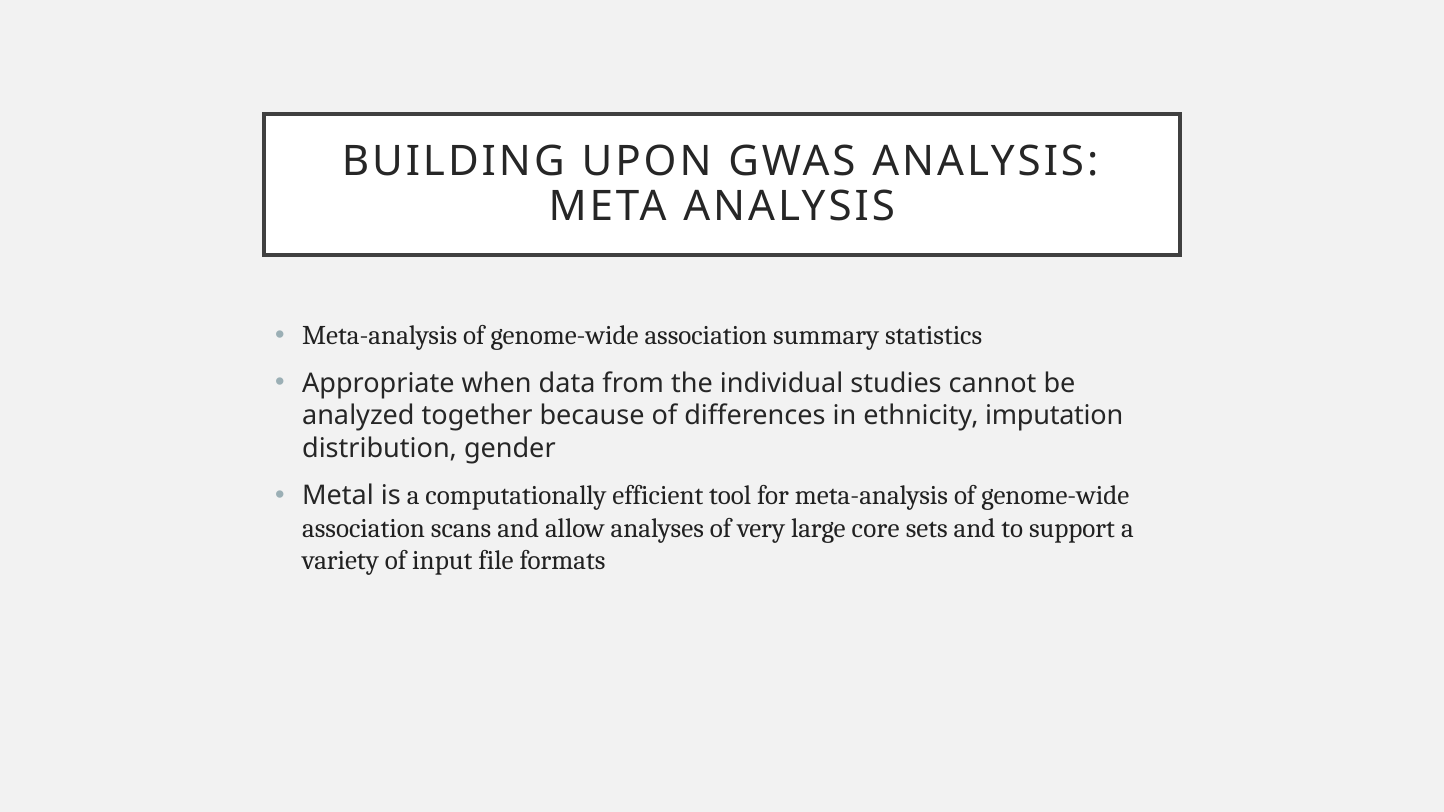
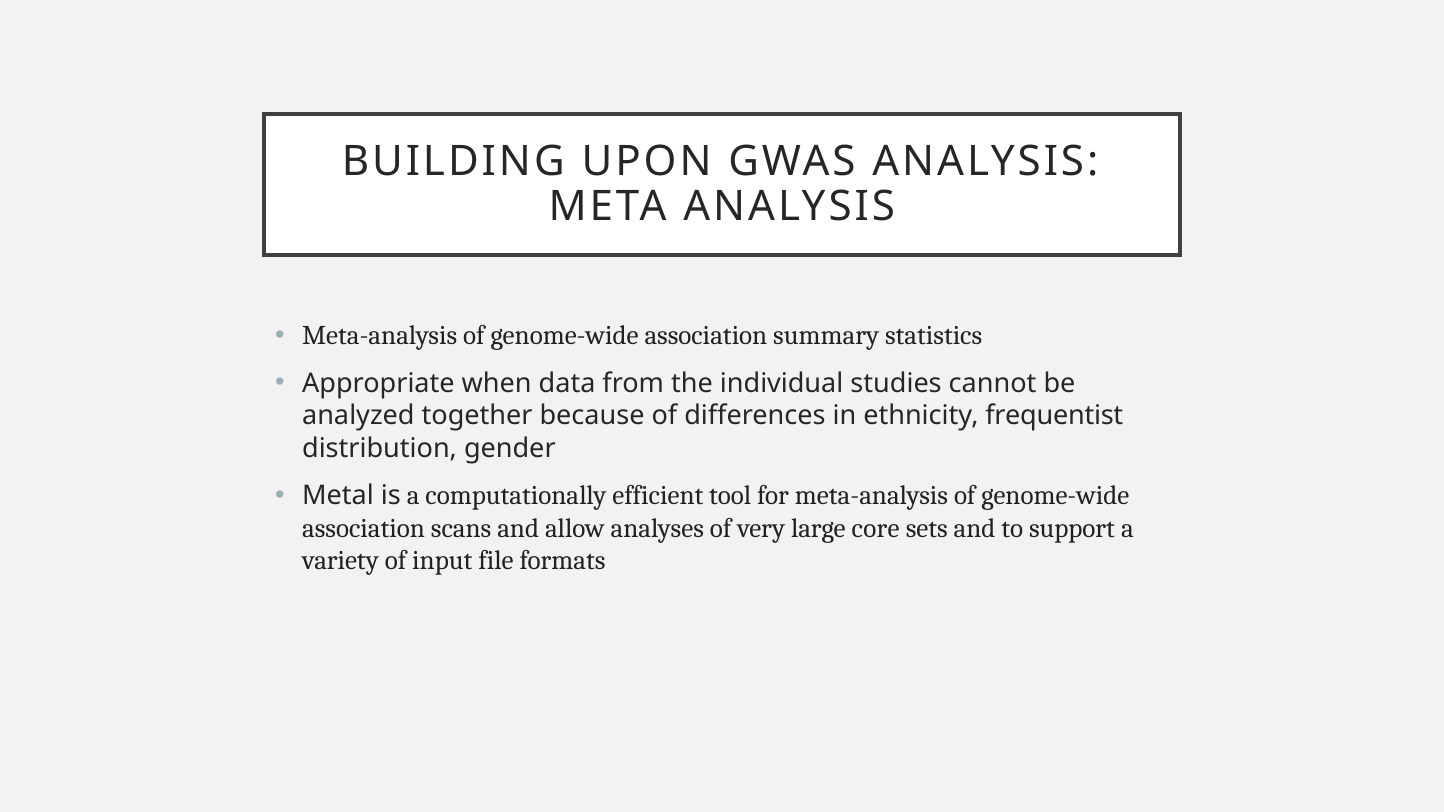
imputation: imputation -> frequentist
